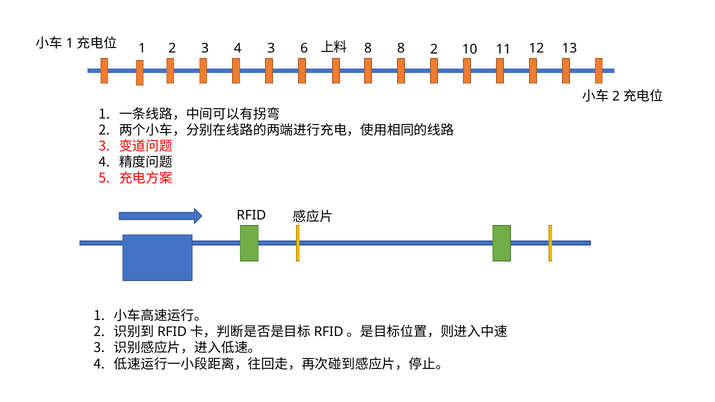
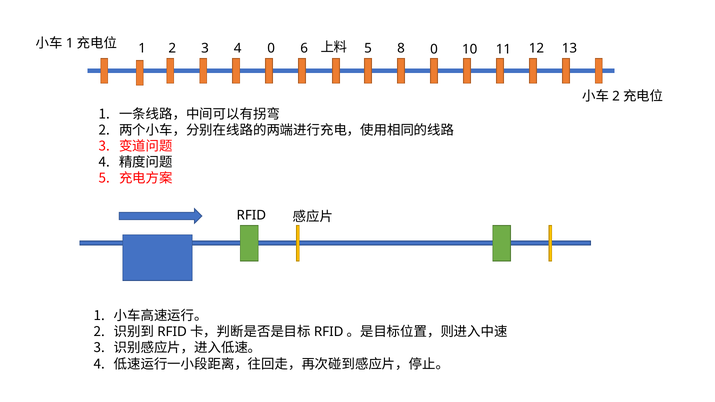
4 3: 3 -> 0
6 8: 8 -> 5
8 2: 2 -> 0
